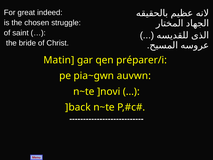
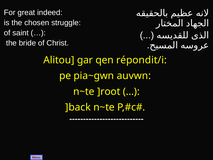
Matin: Matin -> Alitou
préparer/i: préparer/i -> répondit/i
]novi: ]novi -> ]root
